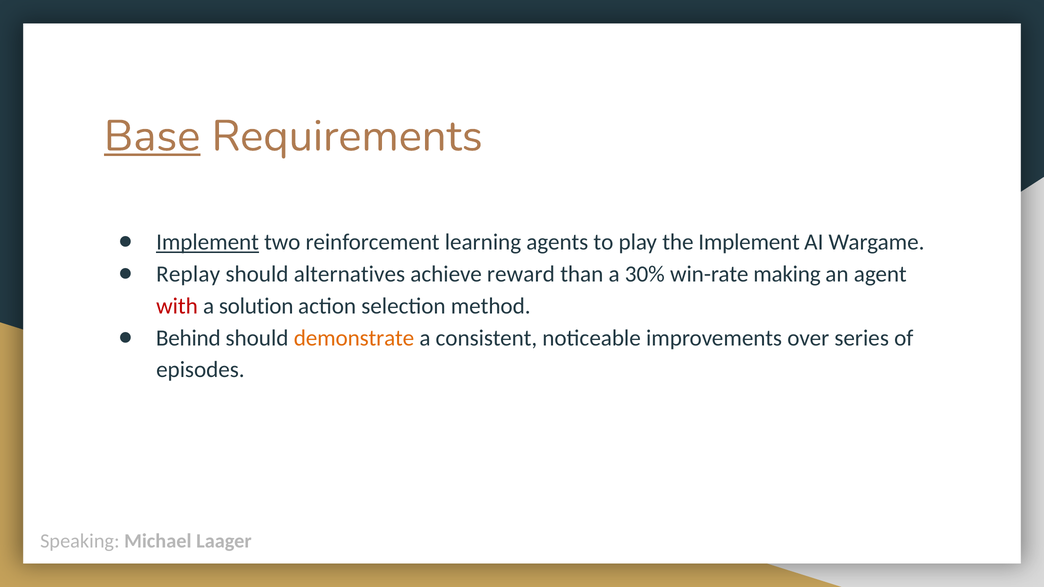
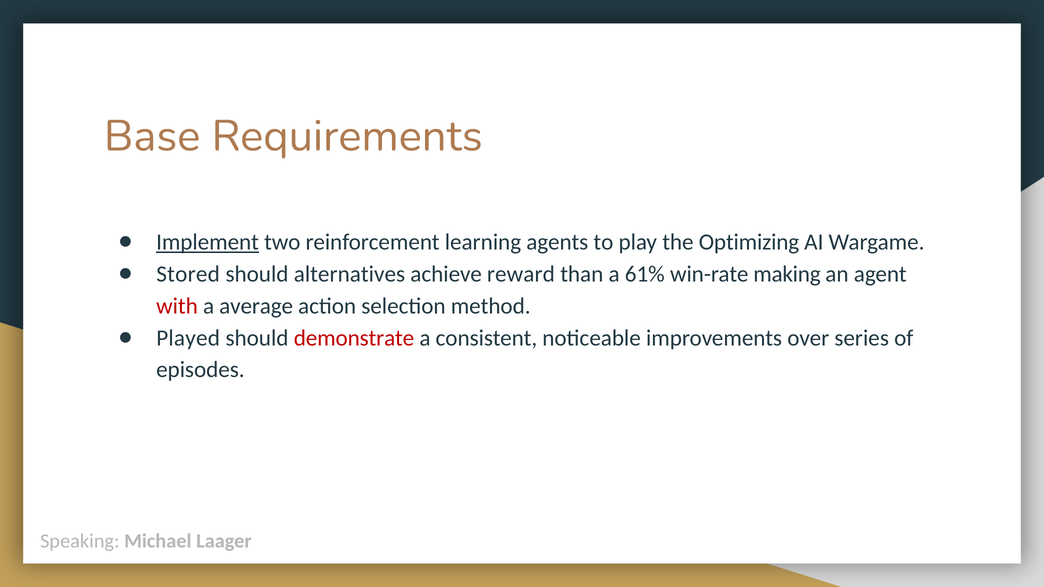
Base underline: present -> none
the Implement: Implement -> Optimizing
Replay: Replay -> Stored
30%: 30% -> 61%
solution: solution -> average
Behind: Behind -> Played
demonstrate colour: orange -> red
